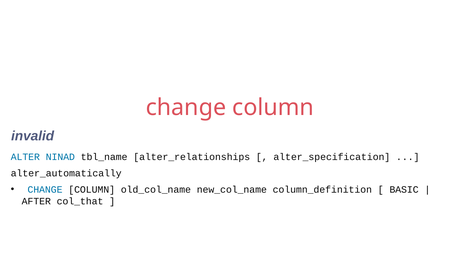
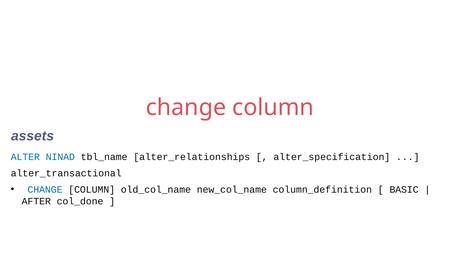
invalid: invalid -> assets
alter_automatically: alter_automatically -> alter_transactional
col_that: col_that -> col_done
